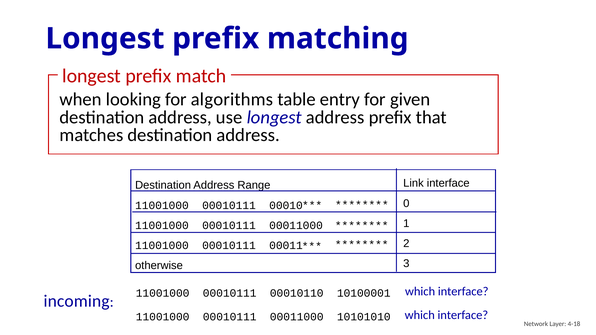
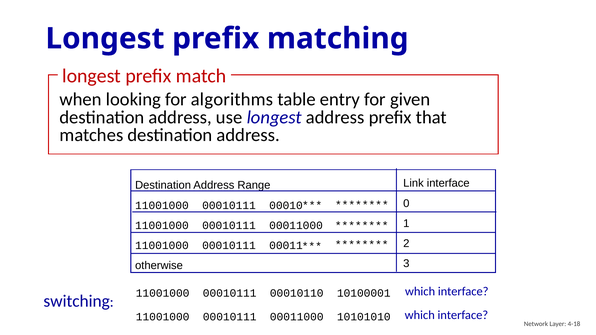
incoming: incoming -> switching
